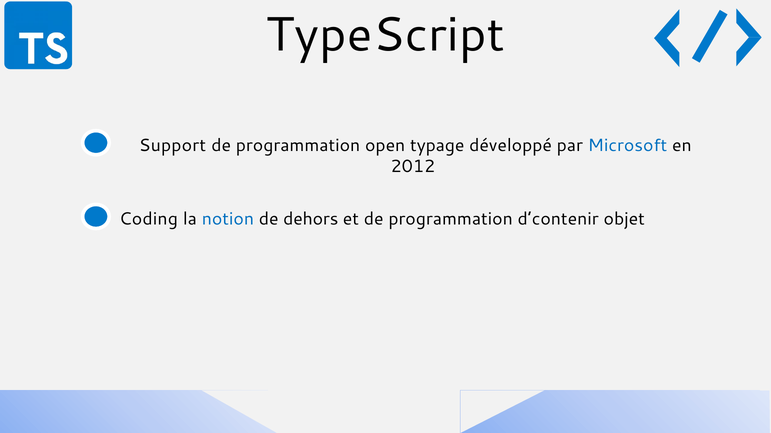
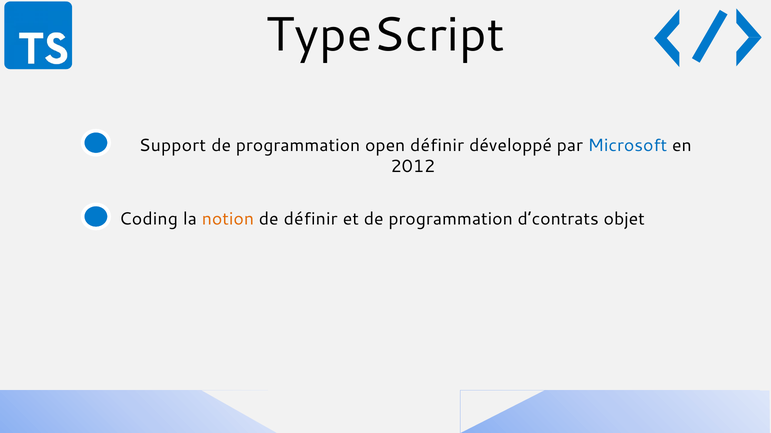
open typage: typage -> définir
notion colour: blue -> orange
de dehors: dehors -> définir
d’contenir: d’contenir -> d’contrats
